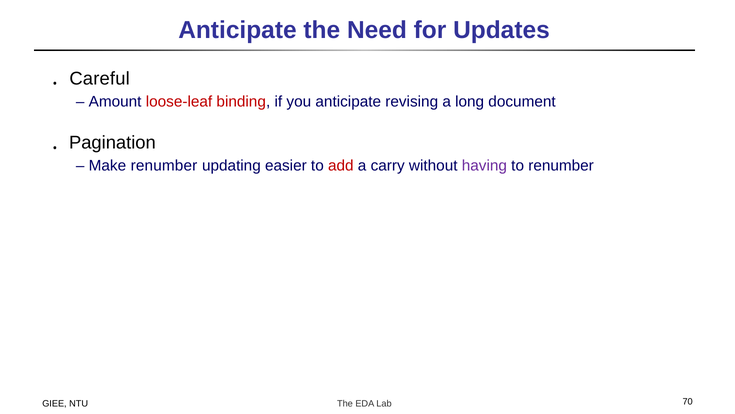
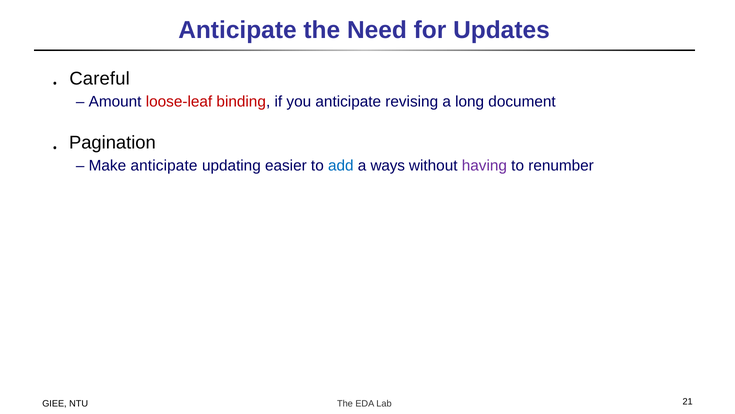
Make renumber: renumber -> anticipate
add colour: red -> blue
carry: carry -> ways
70: 70 -> 21
